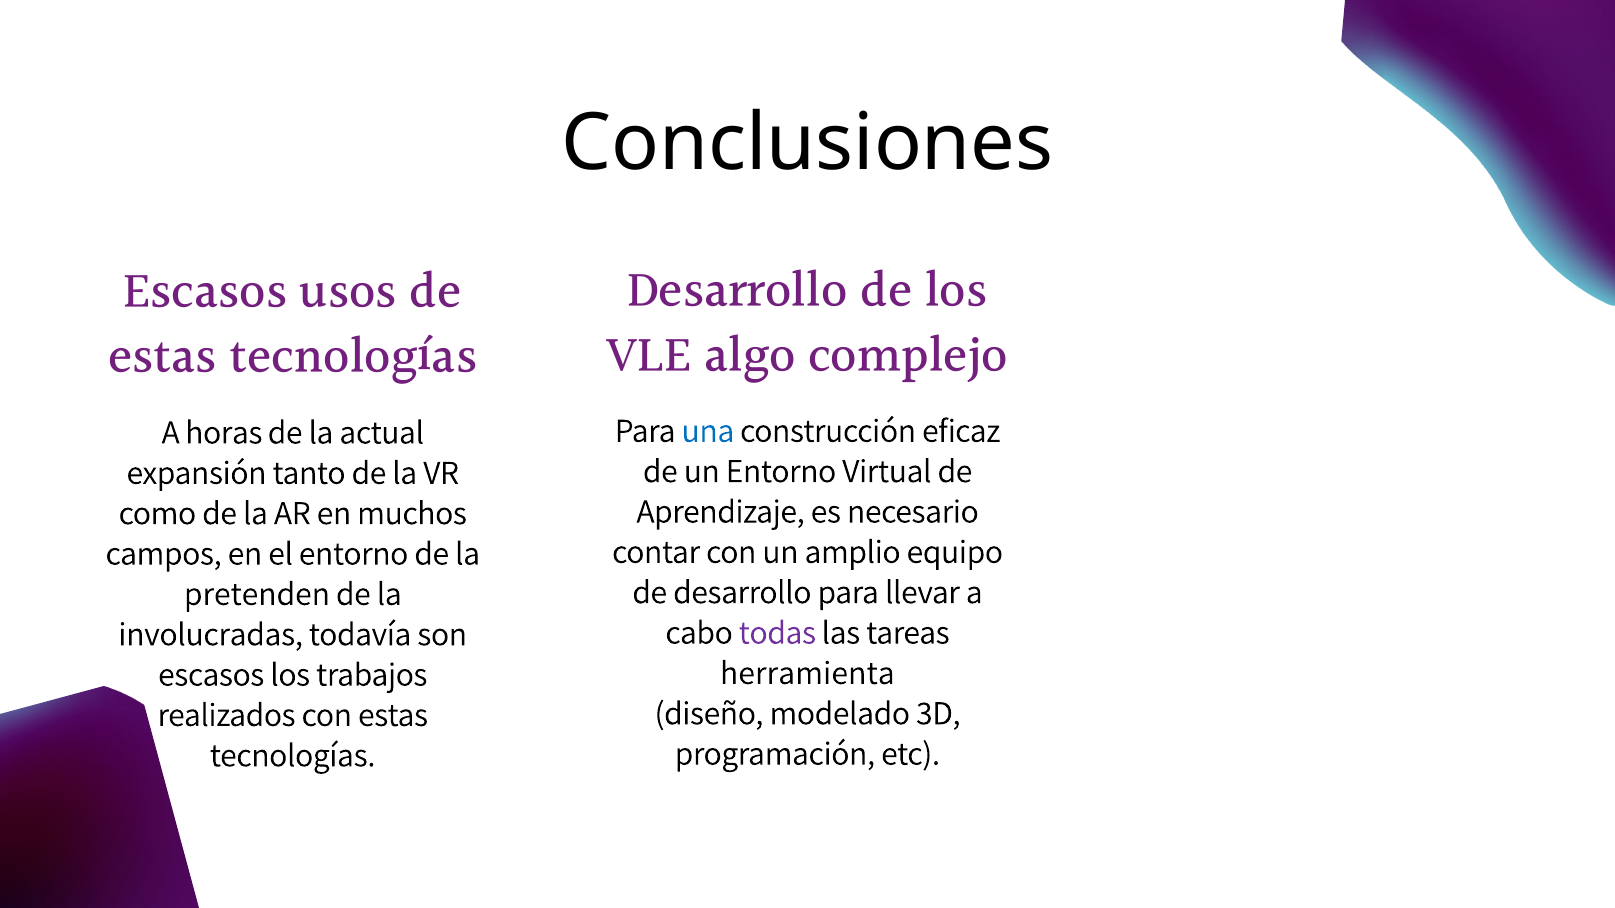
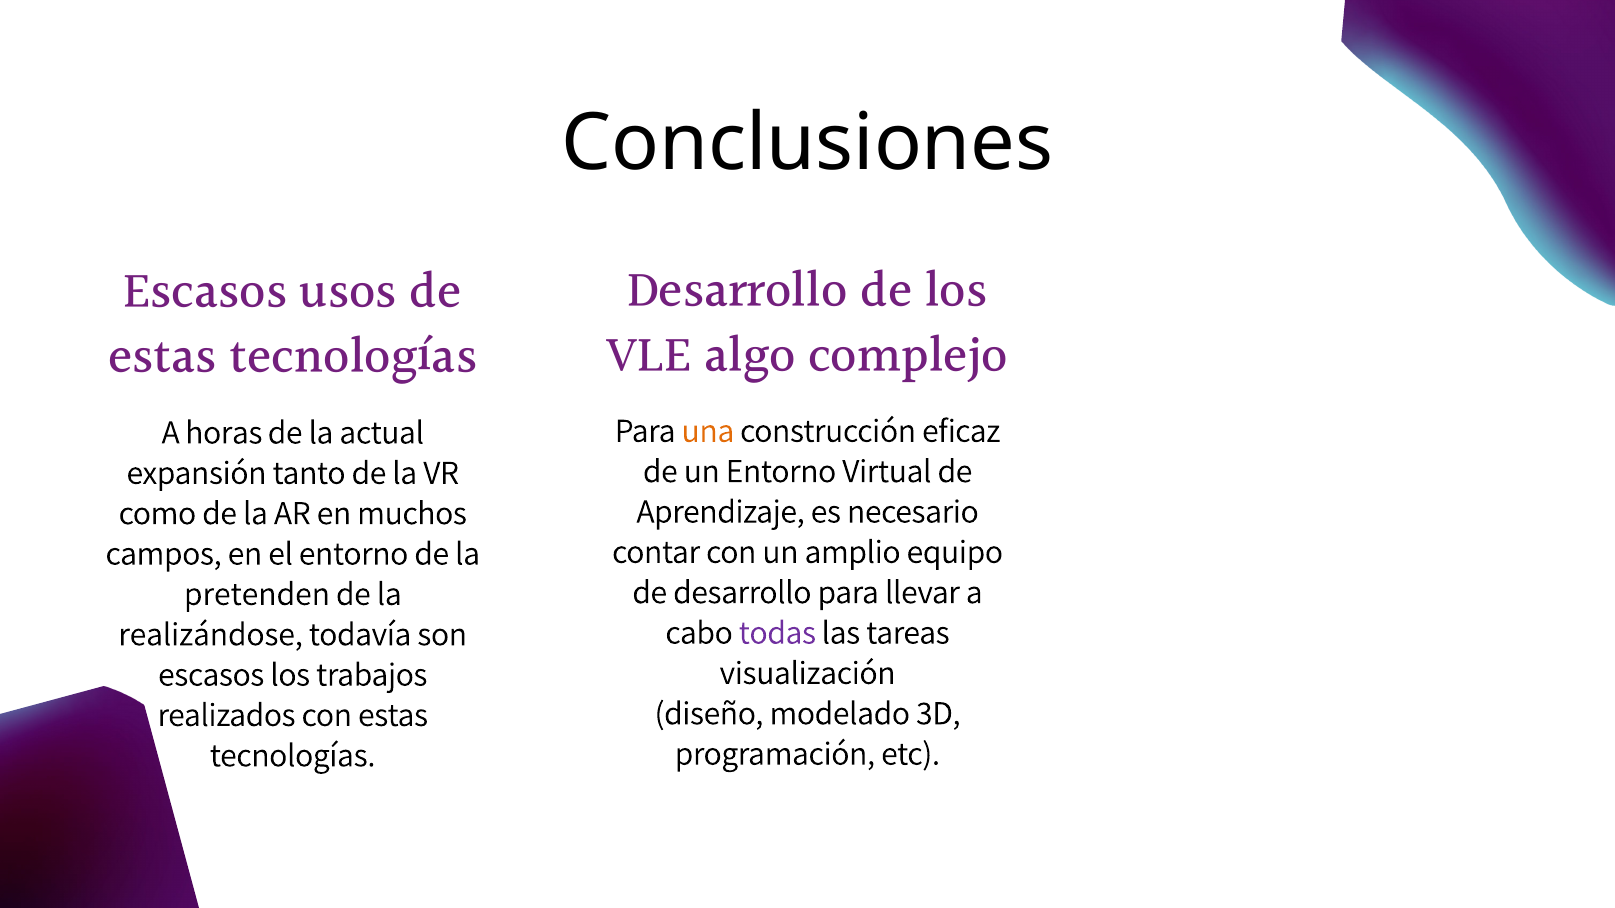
una colour: blue -> orange
involucradas: involucradas -> realizándose
herramienta: herramienta -> visualización
